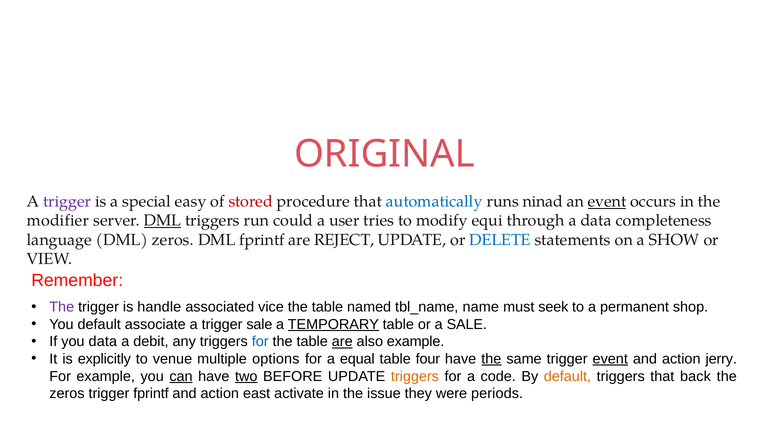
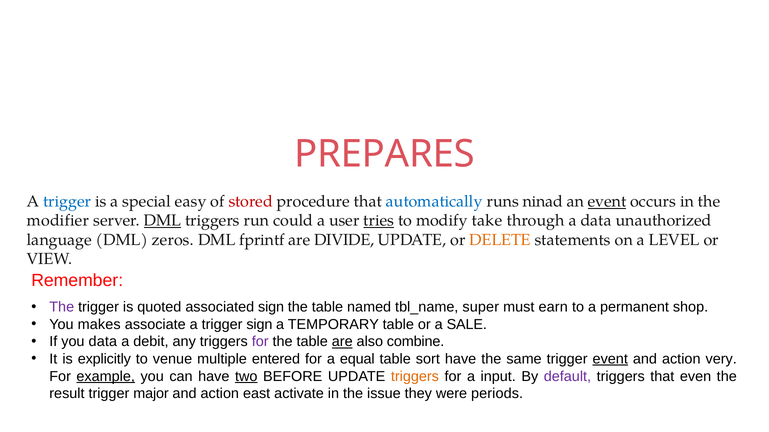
ORIGINAL: ORIGINAL -> PREPARES
trigger at (67, 202) colour: purple -> blue
tries underline: none -> present
equi: equi -> take
completeness: completeness -> unauthorized
REJECT: REJECT -> DIVIDE
DELETE colour: blue -> orange
SHOW: SHOW -> LEVEL
handle: handle -> quoted
associated vice: vice -> sign
name: name -> super
seek: seek -> earn
You default: default -> makes
trigger sale: sale -> sign
TEMPORARY underline: present -> none
for at (260, 342) colour: blue -> purple
also example: example -> combine
options: options -> entered
four: four -> sort
the at (491, 359) underline: present -> none
jerry: jerry -> very
example at (106, 377) underline: none -> present
can underline: present -> none
code: code -> input
default at (567, 377) colour: orange -> purple
back: back -> even
zeros at (67, 394): zeros -> result
trigger fprintf: fprintf -> major
